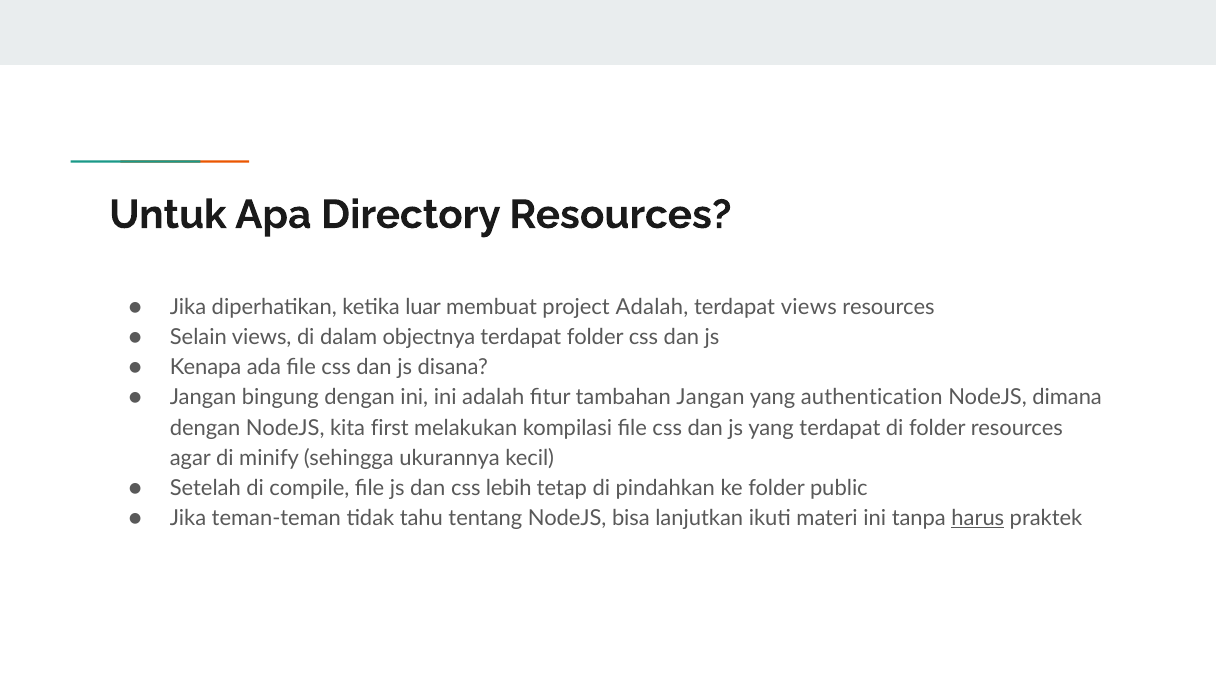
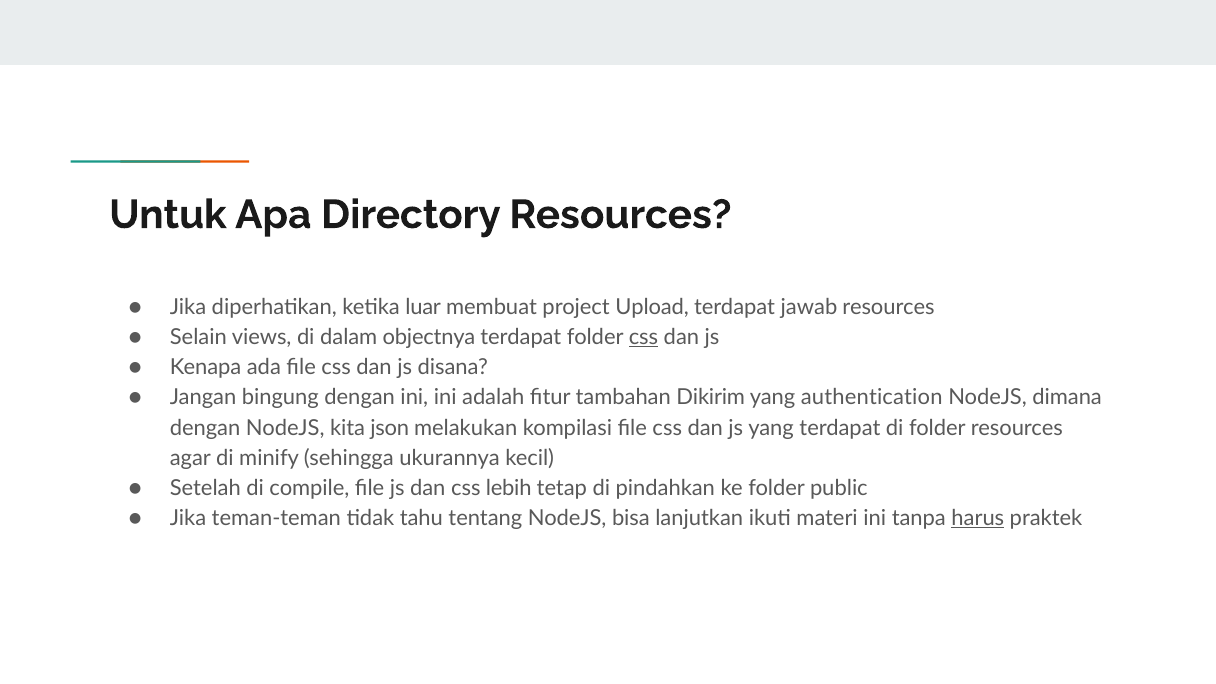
project Adalah: Adalah -> Upload
terdapat views: views -> jawab
css at (643, 337) underline: none -> present
tambahan Jangan: Jangan -> Dikirim
first: first -> json
